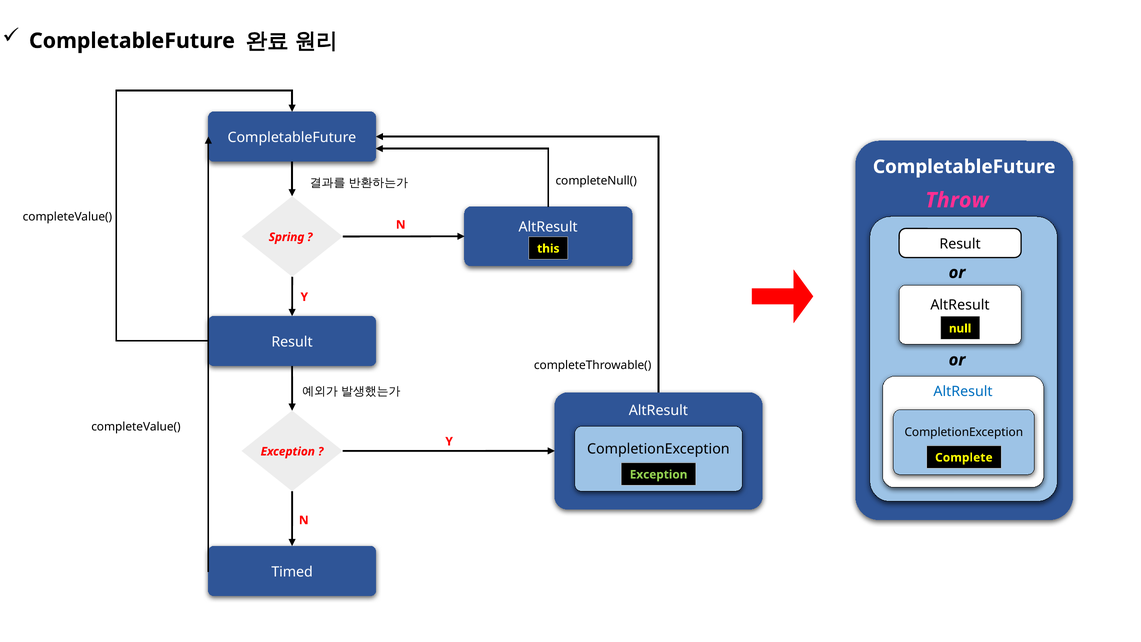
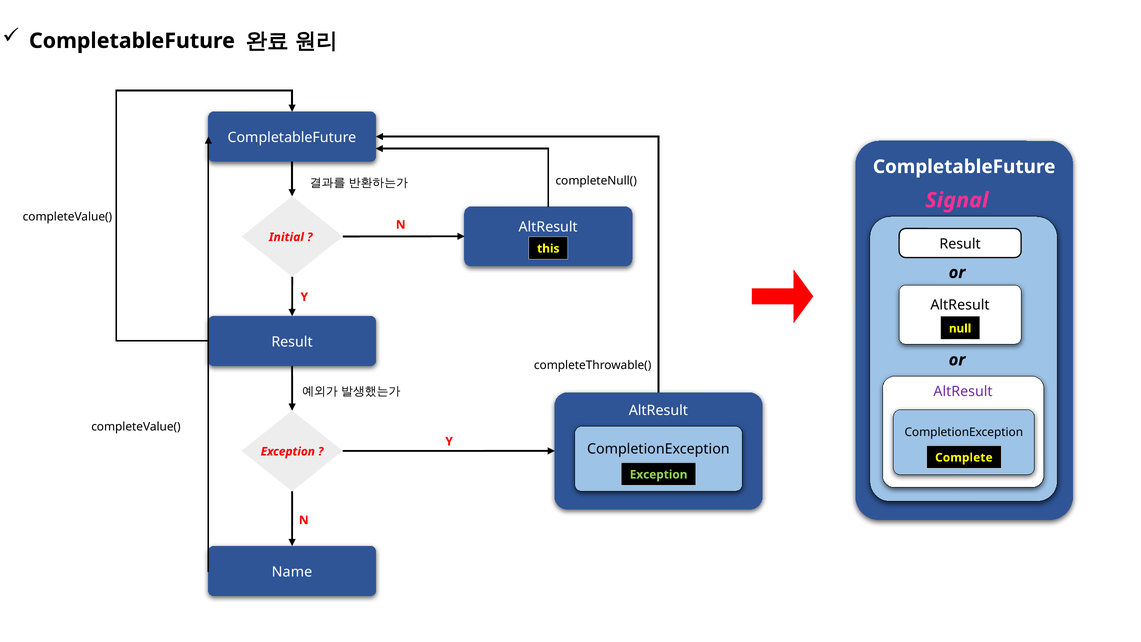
Throw: Throw -> Signal
Spring: Spring -> Initial
AltResult at (963, 391) colour: blue -> purple
Timed: Timed -> Name
